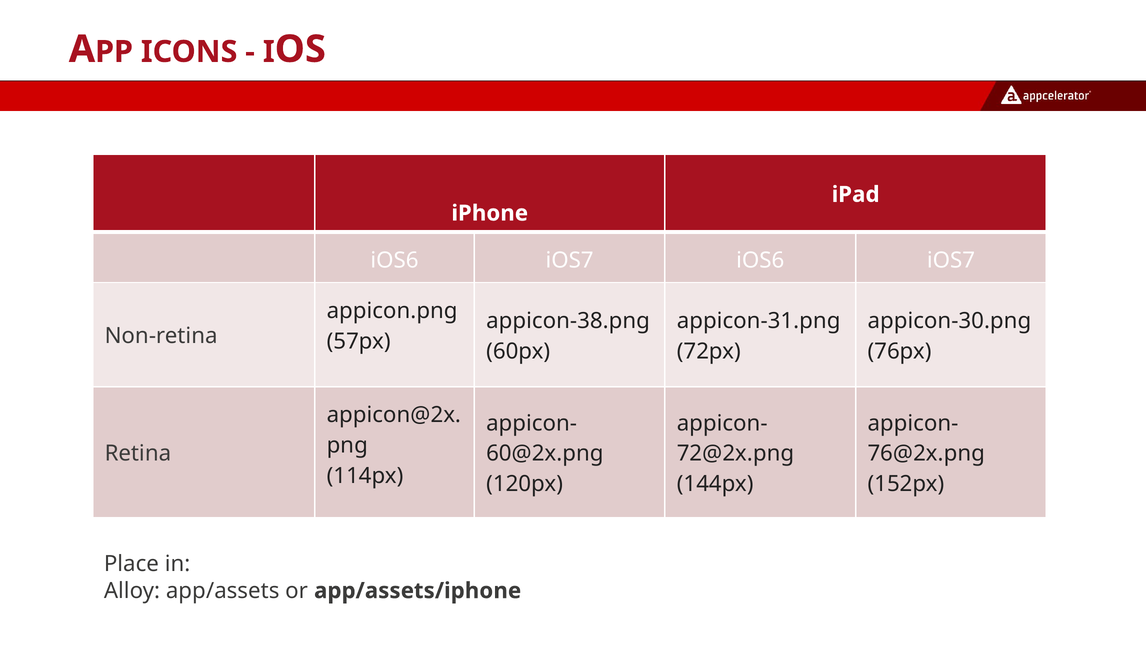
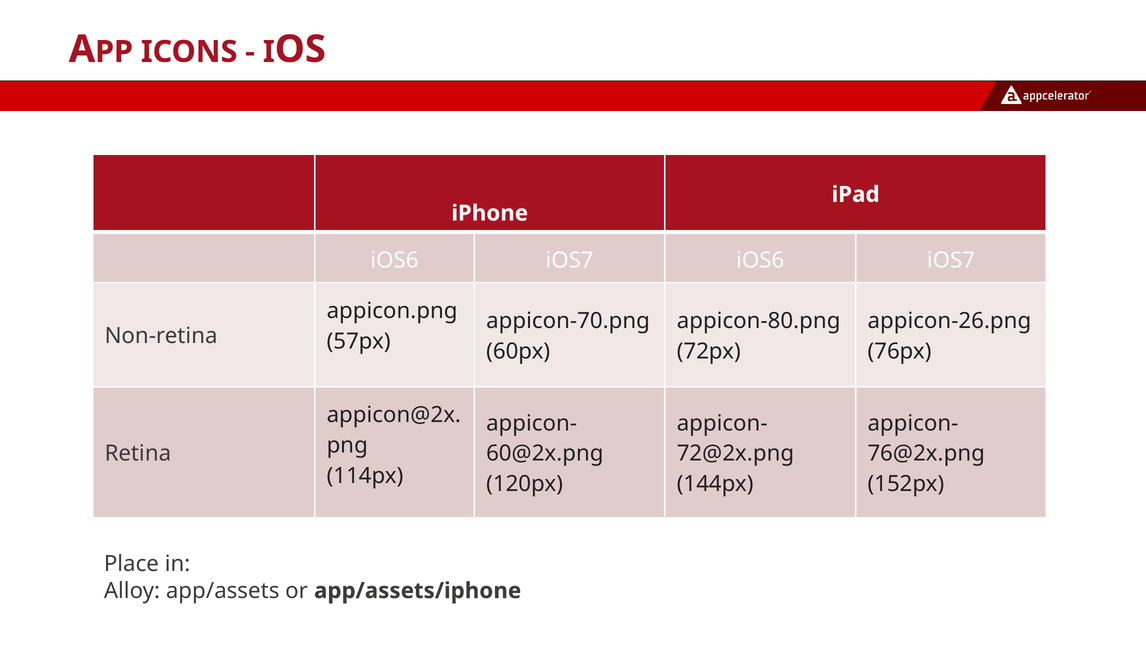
appicon-38.png: appicon-38.png -> appicon-70.png
appicon-31.png: appicon-31.png -> appicon-80.png
appicon-30.png: appicon-30.png -> appicon-26.png
